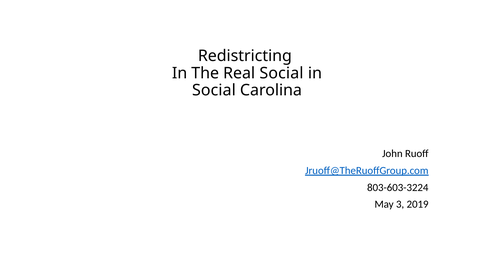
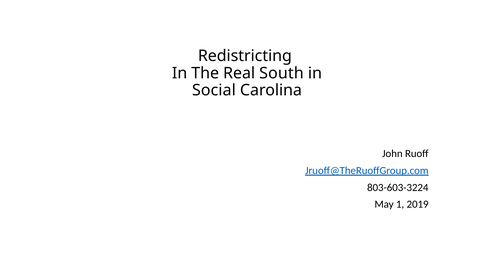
Real Social: Social -> South
3: 3 -> 1
